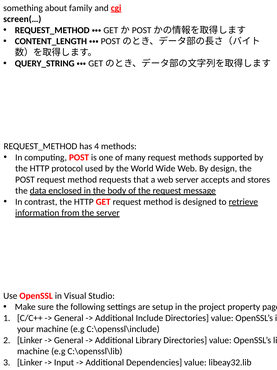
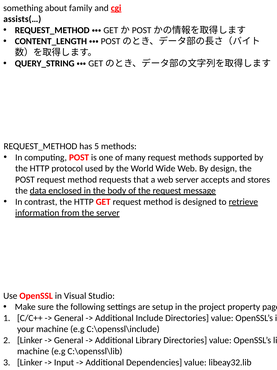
screen(…: screen(… -> assists(…
4: 4 -> 5
